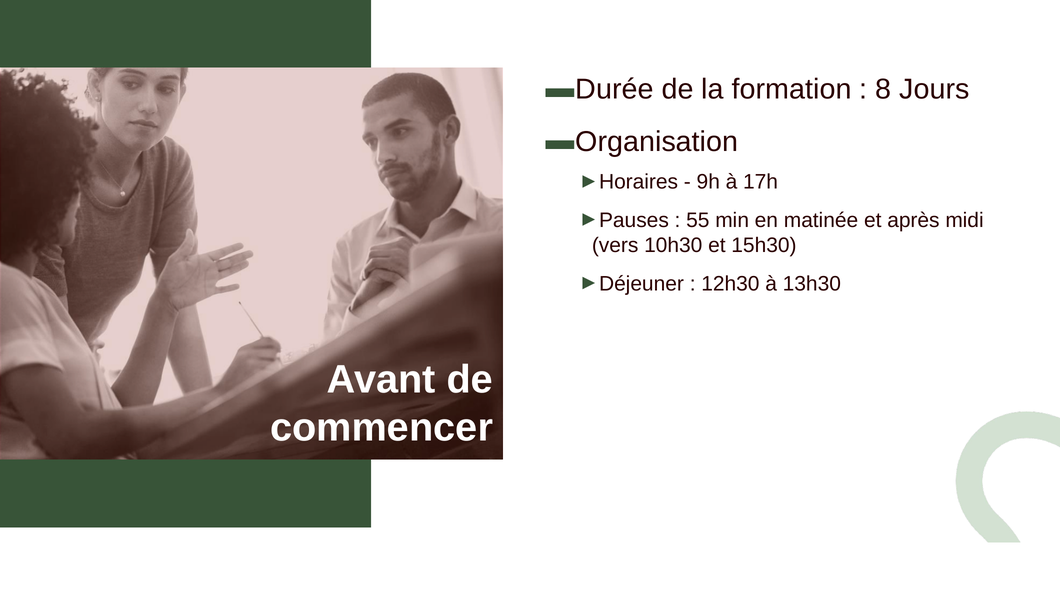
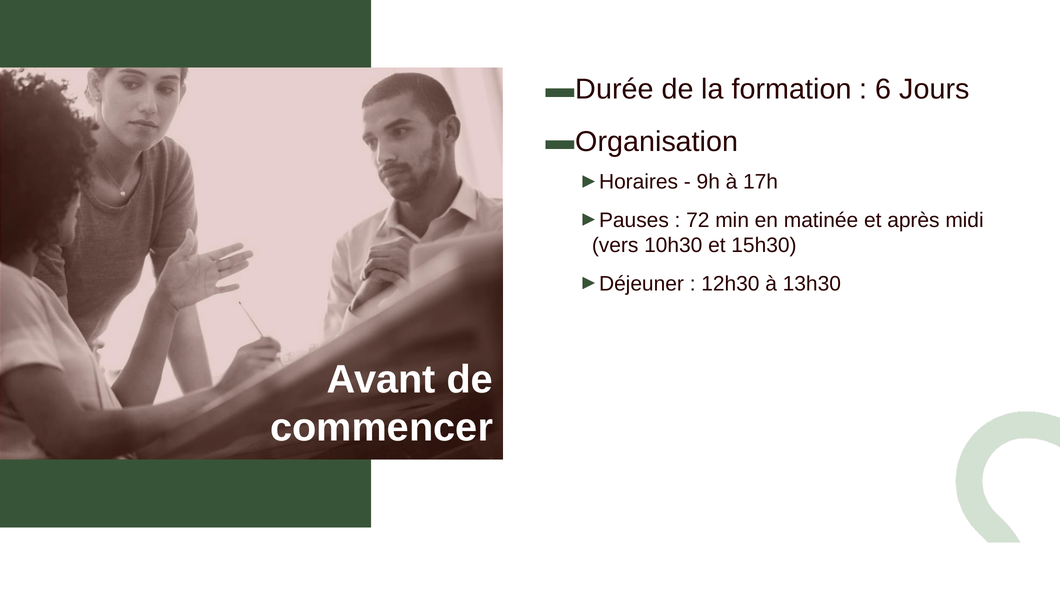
8: 8 -> 6
55: 55 -> 72
